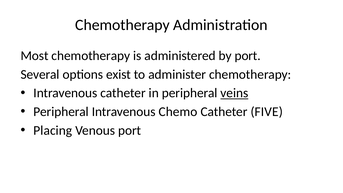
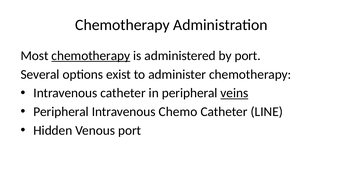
chemotherapy at (91, 56) underline: none -> present
FIVE: FIVE -> LINE
Placing: Placing -> Hidden
